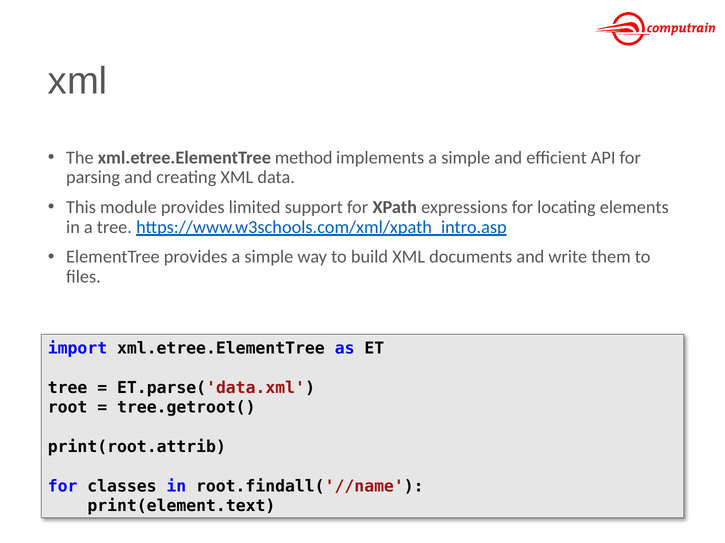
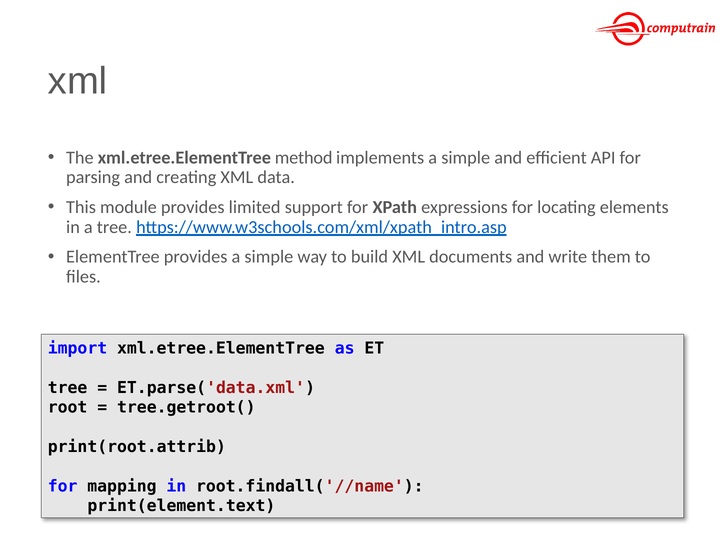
classes: classes -> mapping
